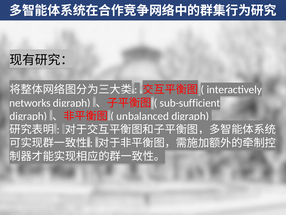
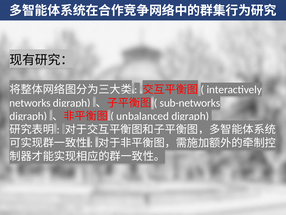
sub-sufficient: sub-sufficient -> sub-networks
